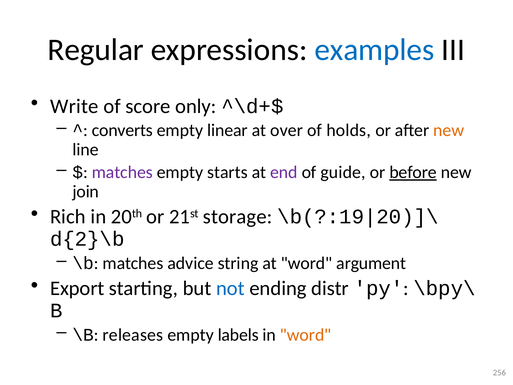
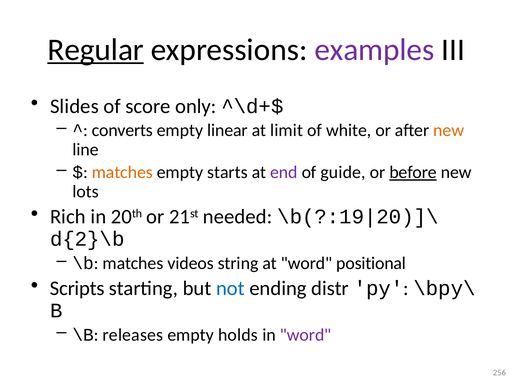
Regular underline: none -> present
examples colour: blue -> purple
Write: Write -> Slides
over: over -> limit
holds: holds -> white
matches at (122, 172) colour: purple -> orange
join: join -> lots
storage: storage -> needed
advice: advice -> videos
argument: argument -> positional
Export: Export -> Scripts
labels: labels -> holds
word at (306, 335) colour: orange -> purple
